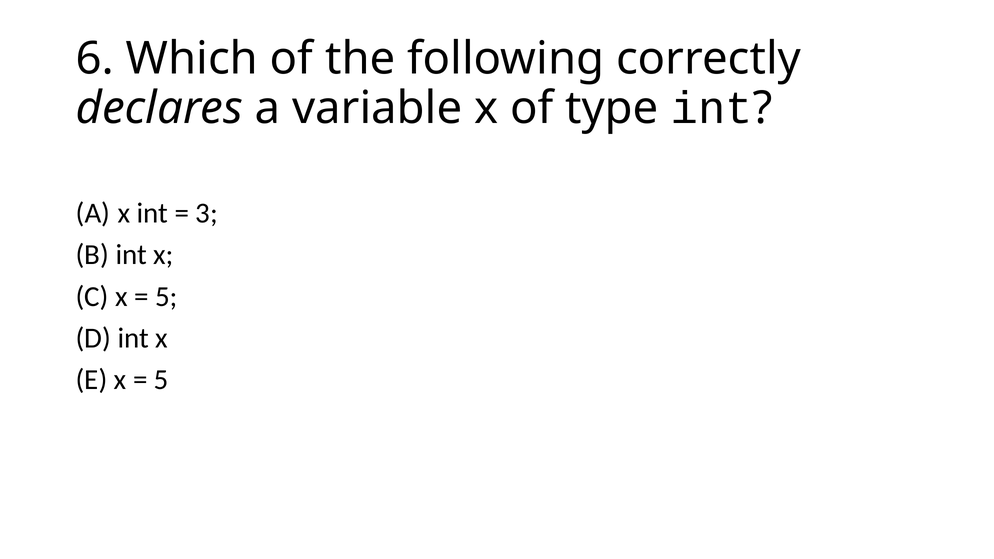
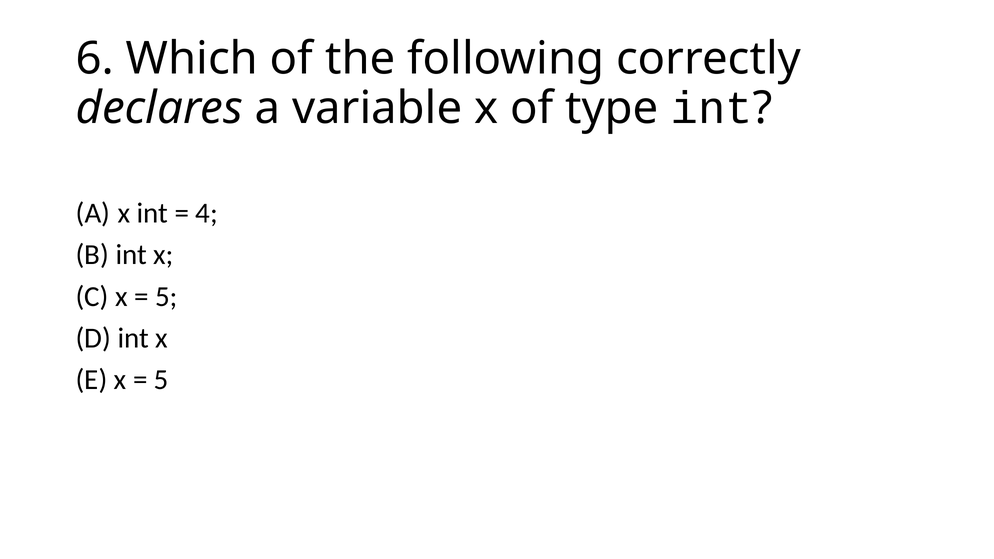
3: 3 -> 4
